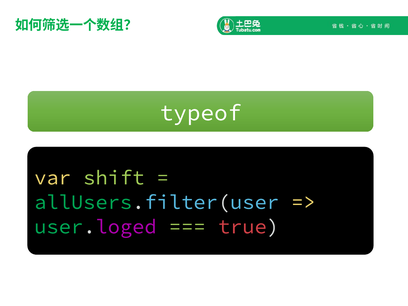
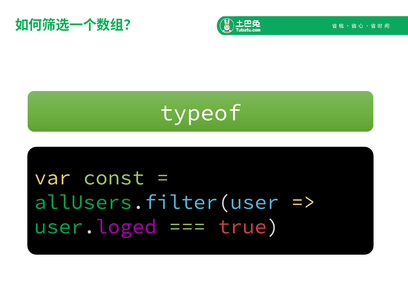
shift: shift -> const
